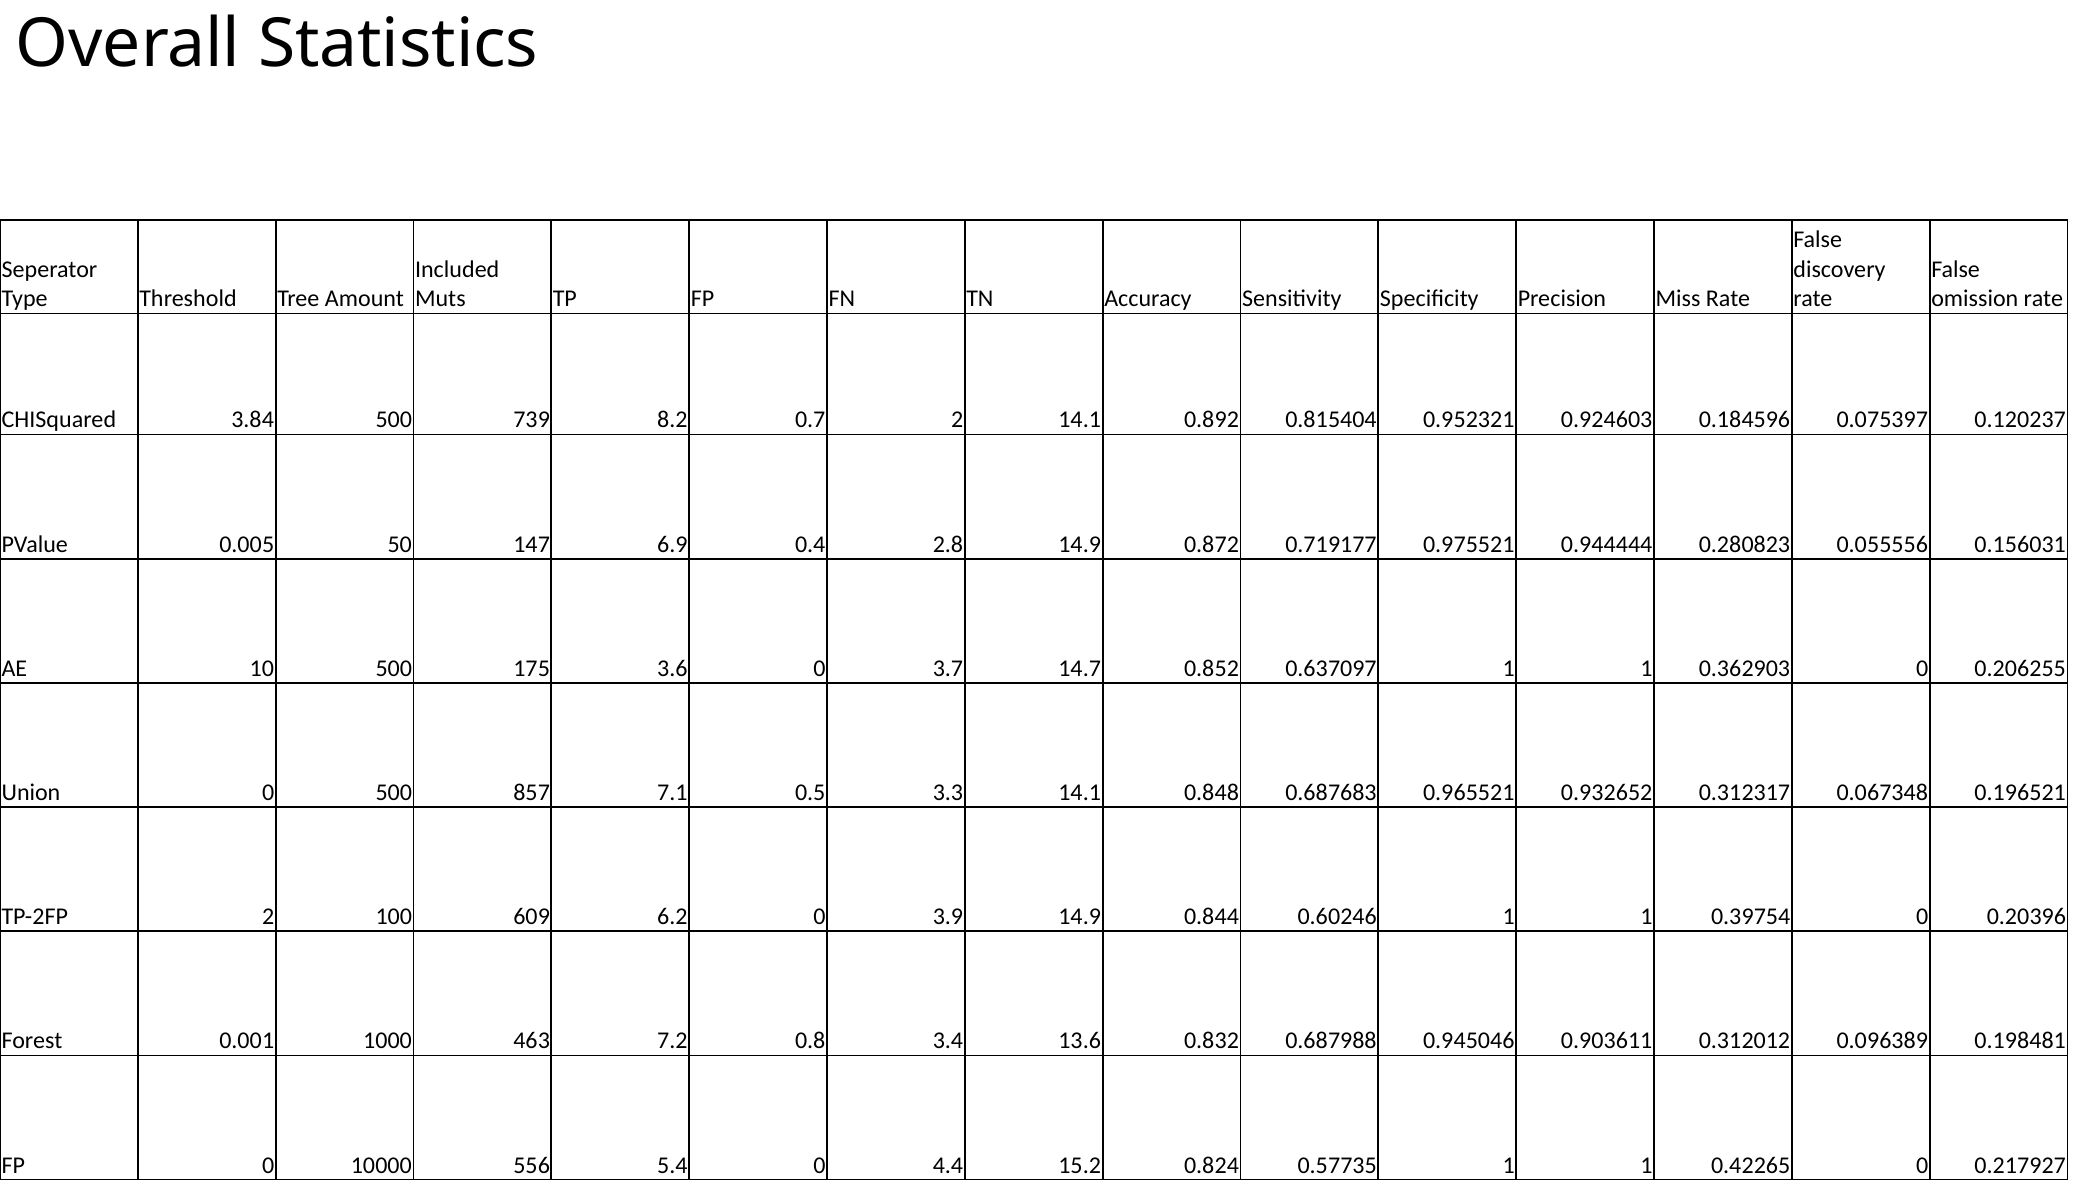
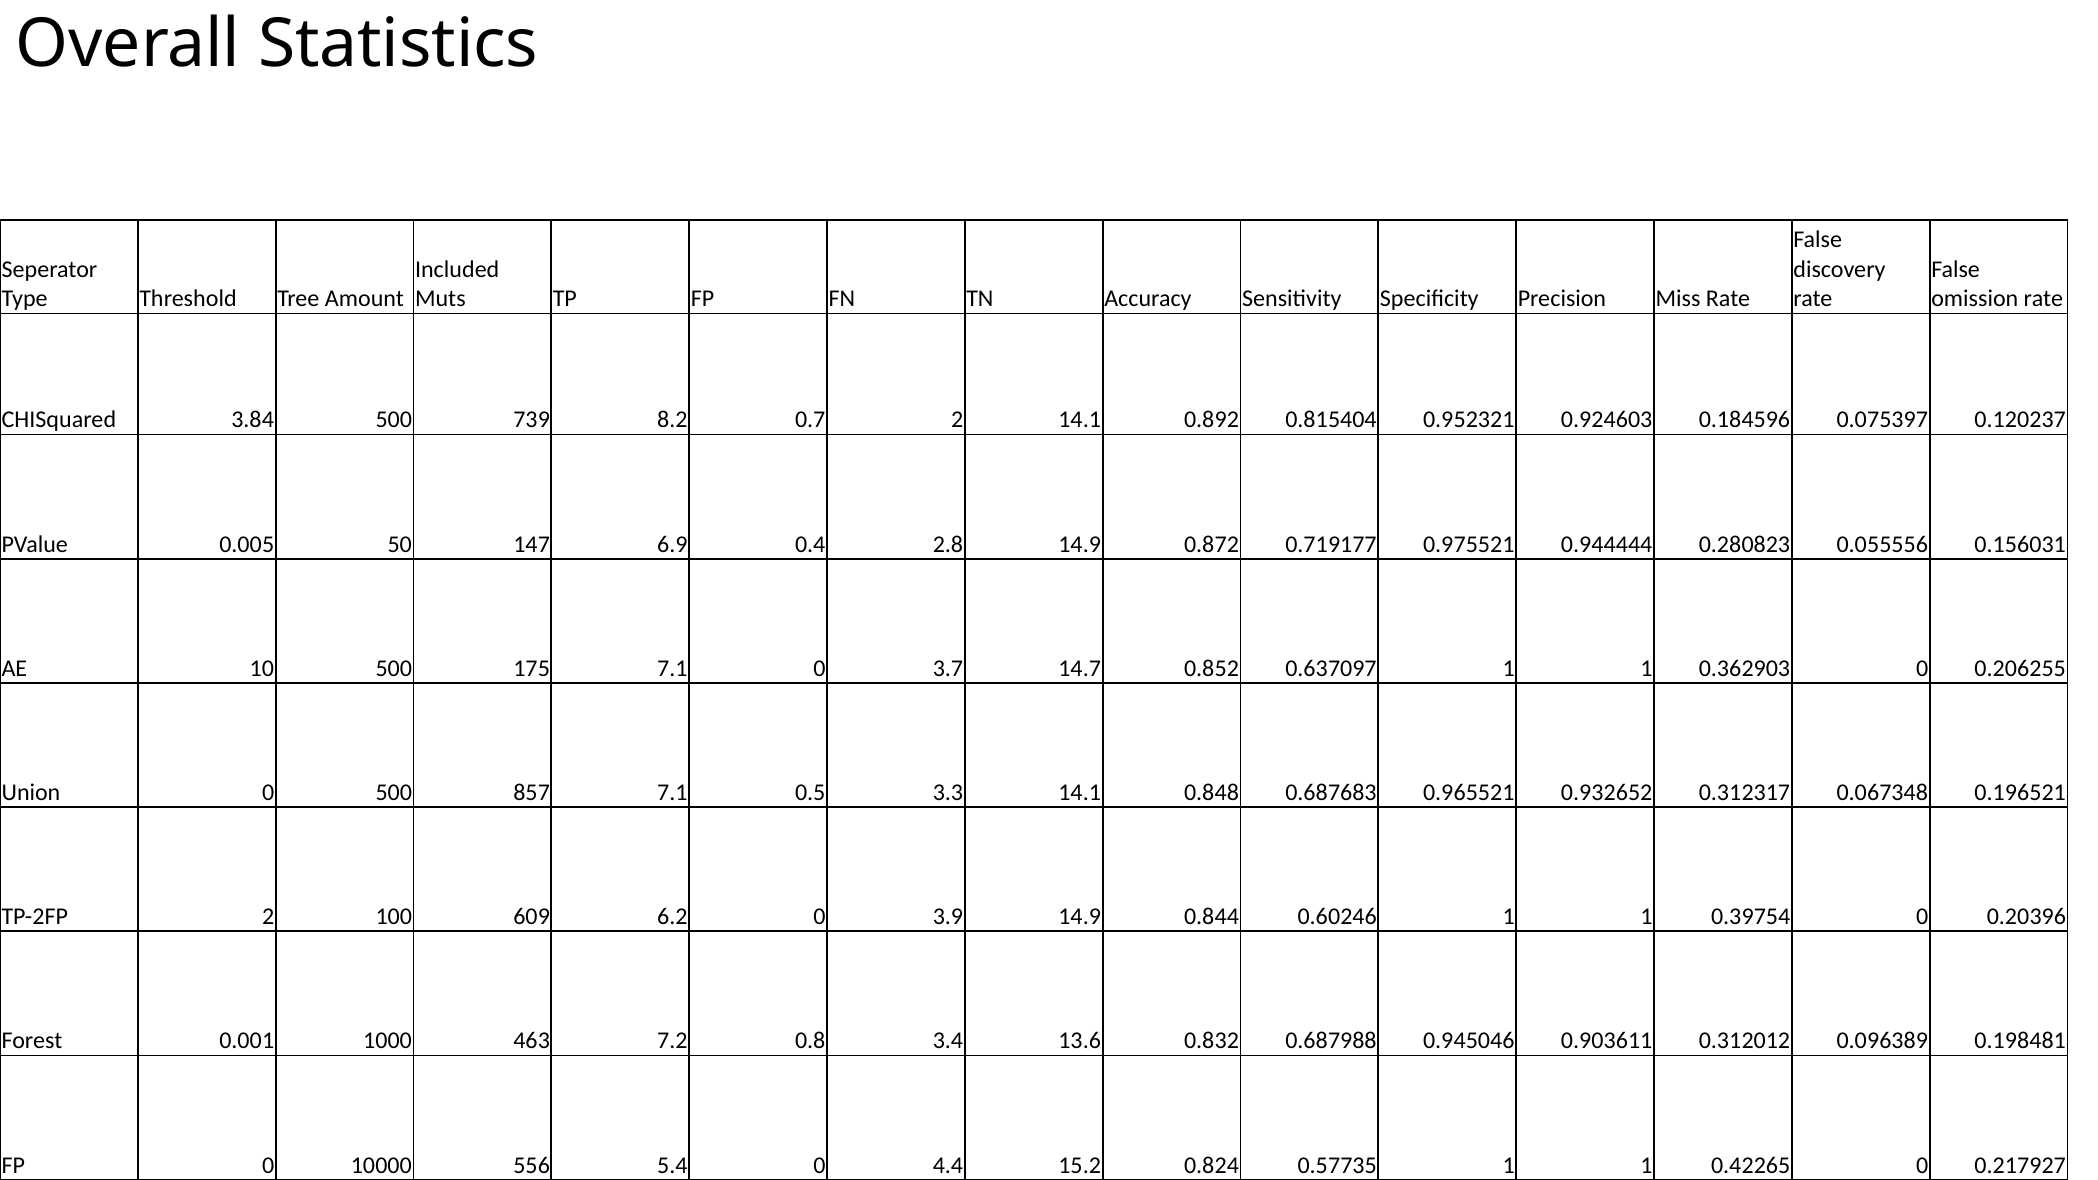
175 3.6: 3.6 -> 7.1
